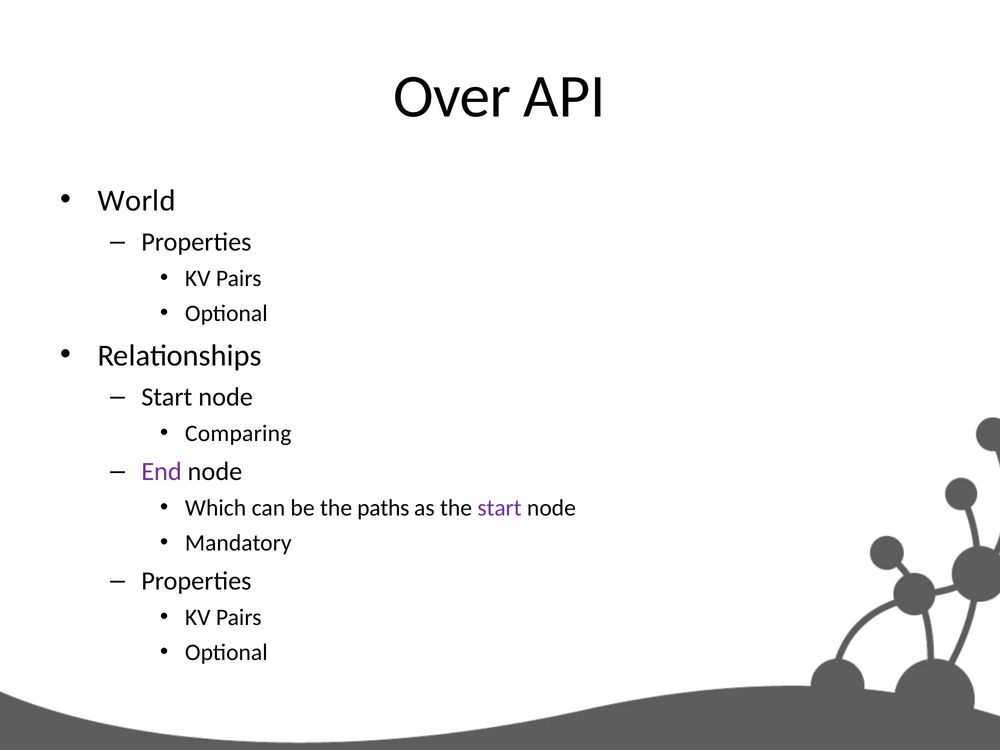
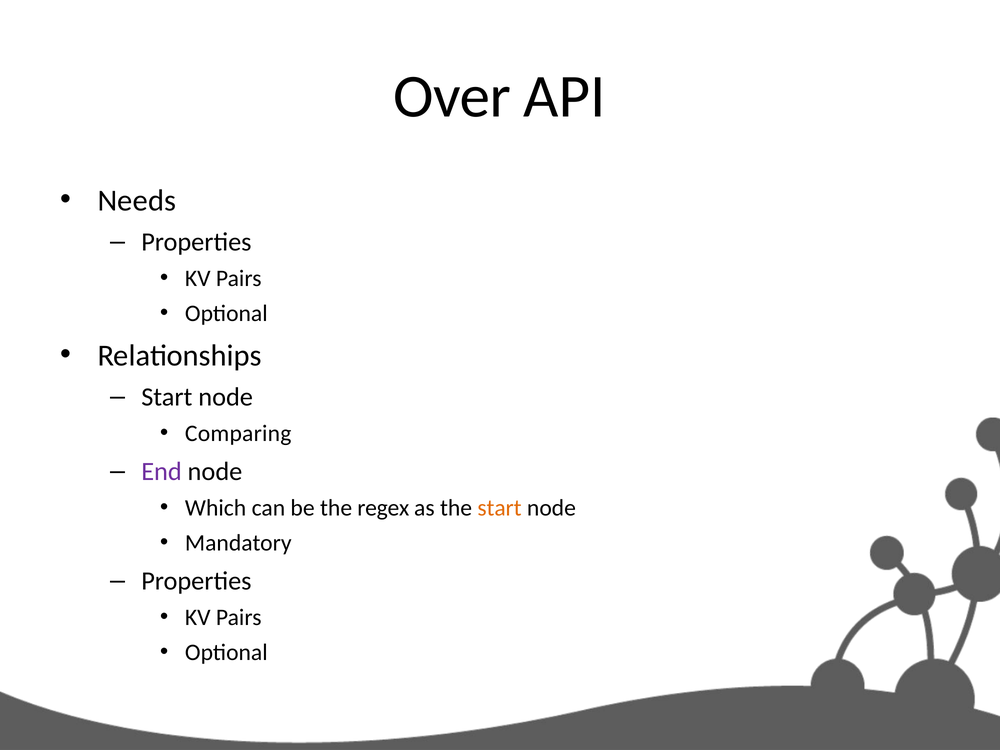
World: World -> Needs
paths: paths -> regex
start at (500, 508) colour: purple -> orange
